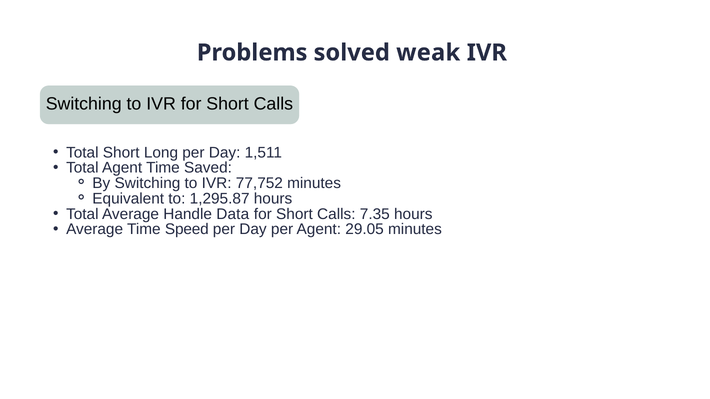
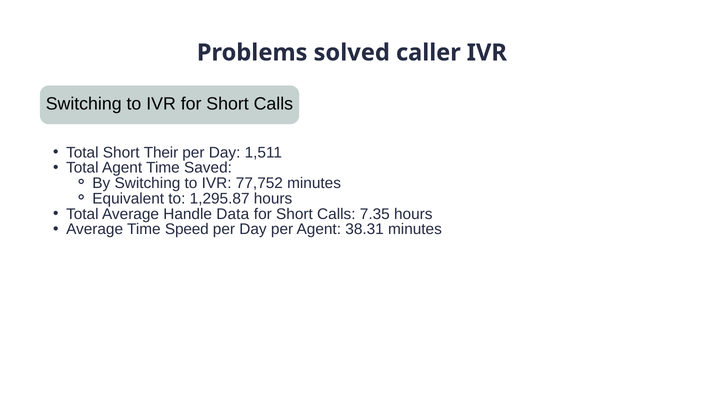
weak: weak -> caller
Long: Long -> Their
29.05: 29.05 -> 38.31
